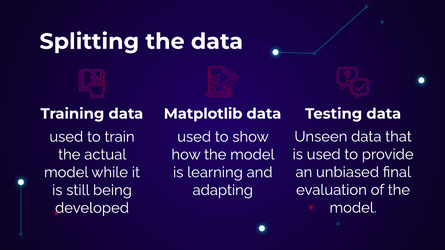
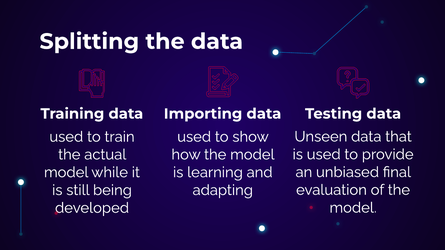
Matplotlib: Matplotlib -> Importing
